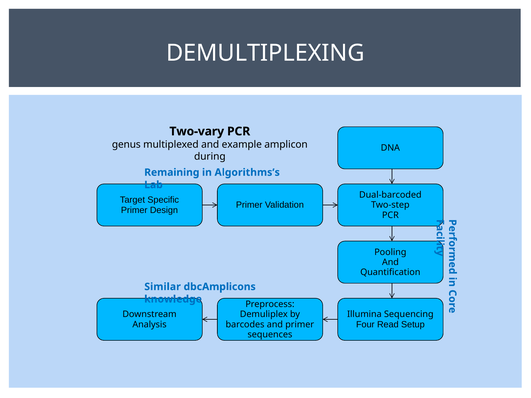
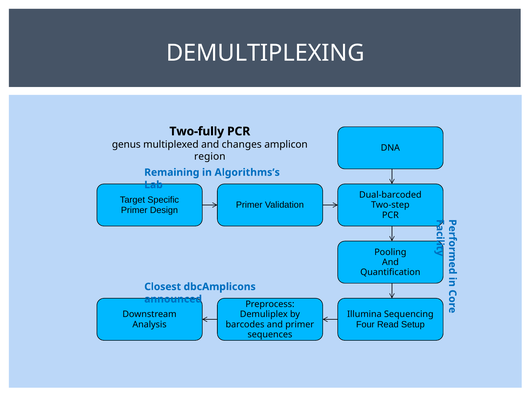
Two-vary: Two-vary -> Two-fully
example: example -> changes
during: during -> region
Similar: Similar -> Closest
knowledge: knowledge -> announced
